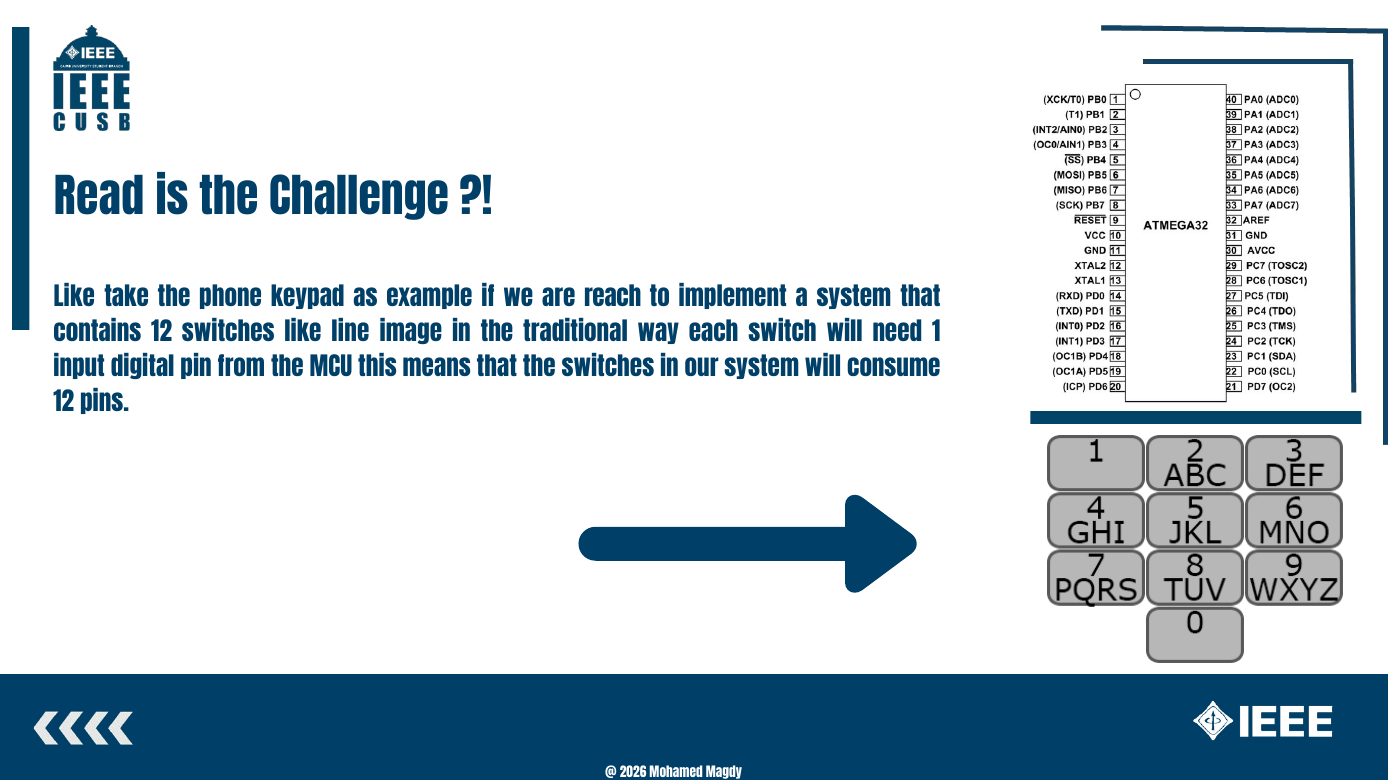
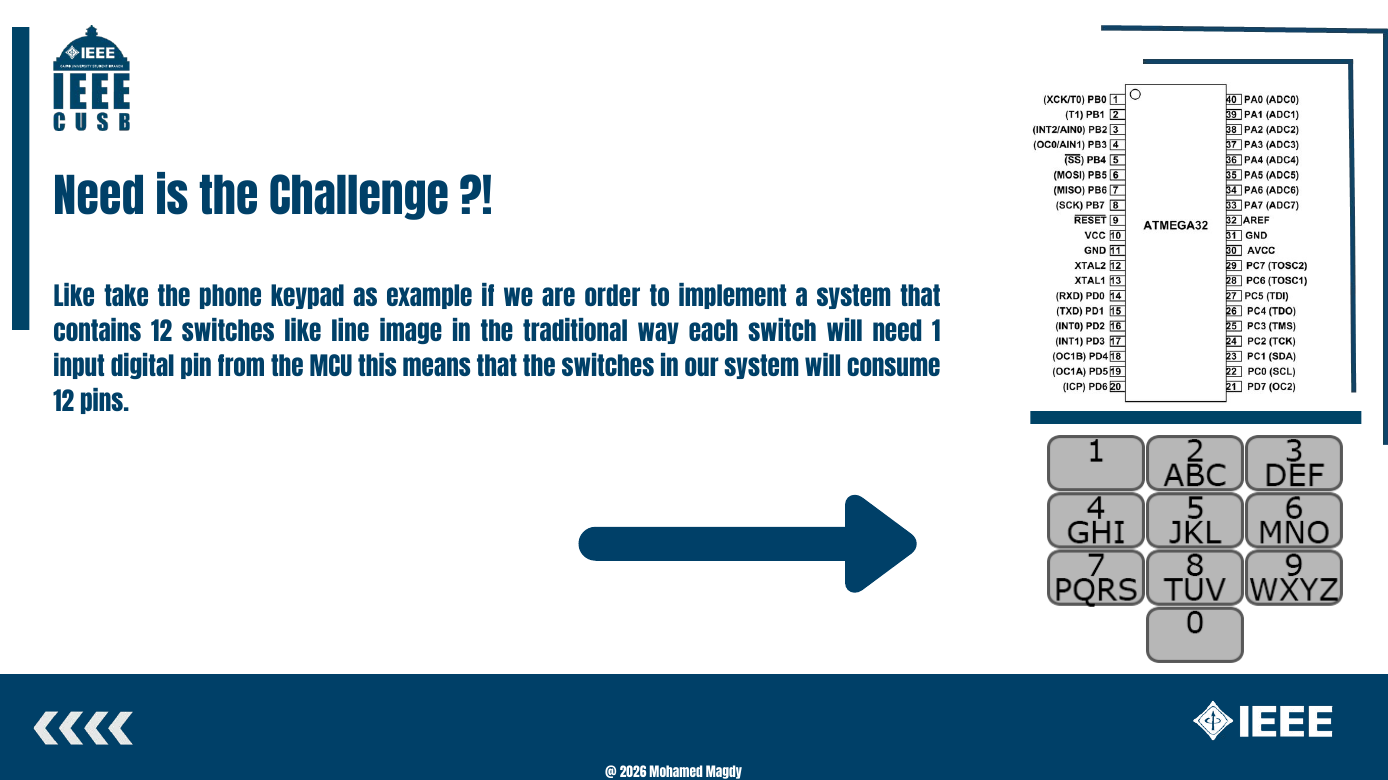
Read at (99, 200): Read -> Need
reach: reach -> order
